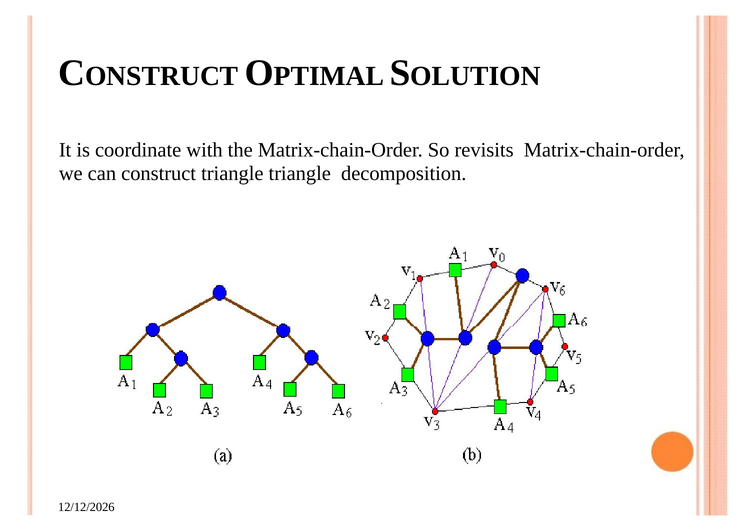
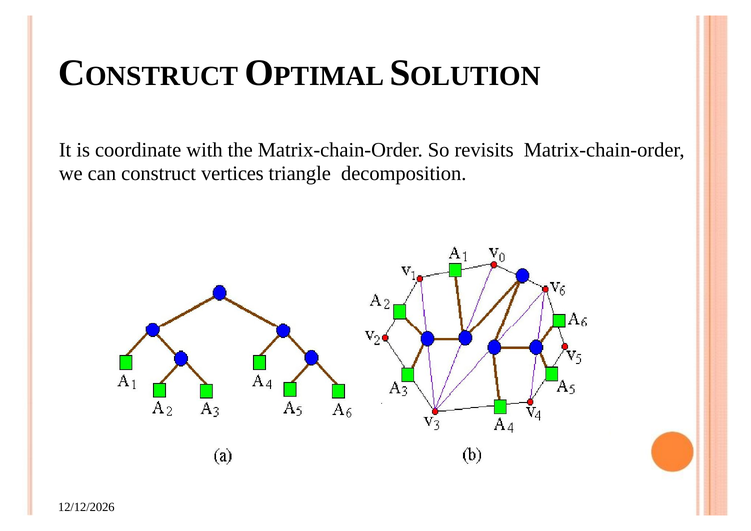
construct triangle: triangle -> vertices
